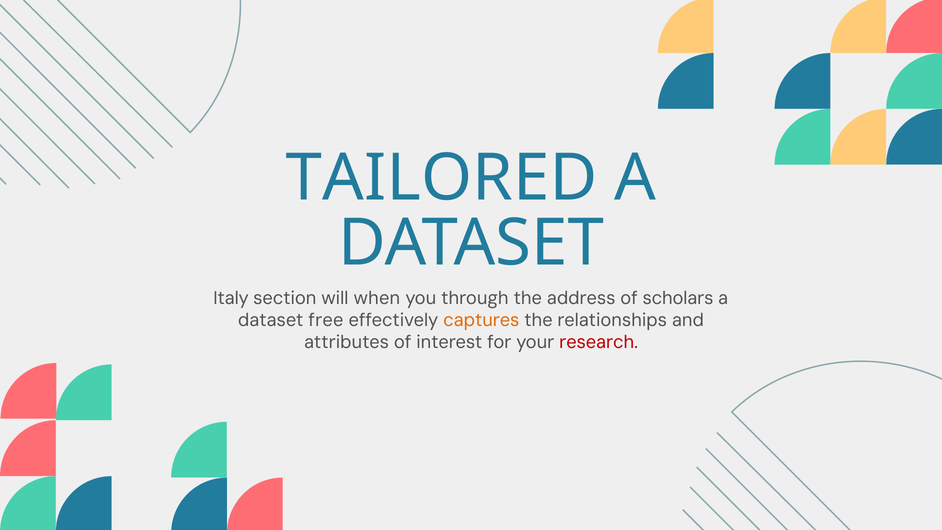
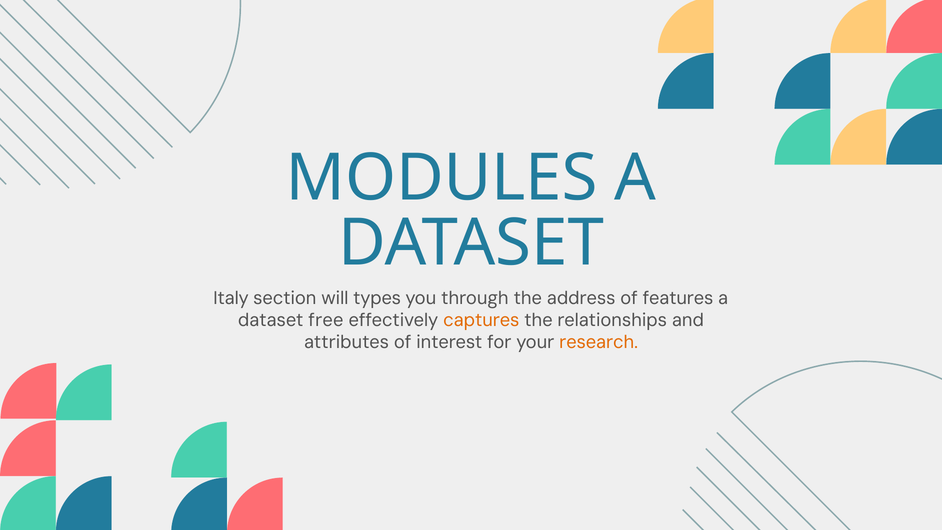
TAILORED: TAILORED -> MODULES
when: when -> types
scholars: scholars -> features
research colour: red -> orange
